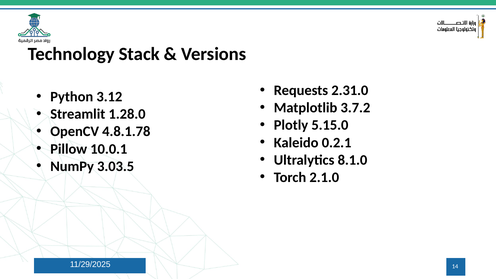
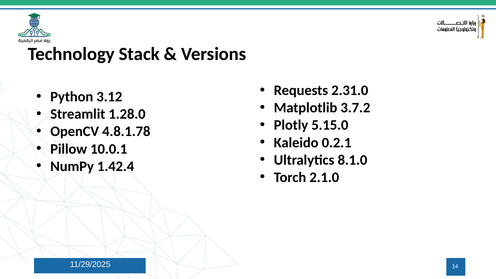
3.03.5: 3.03.5 -> 1.42.4
